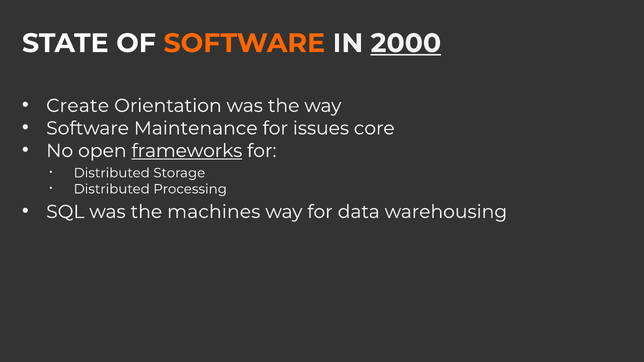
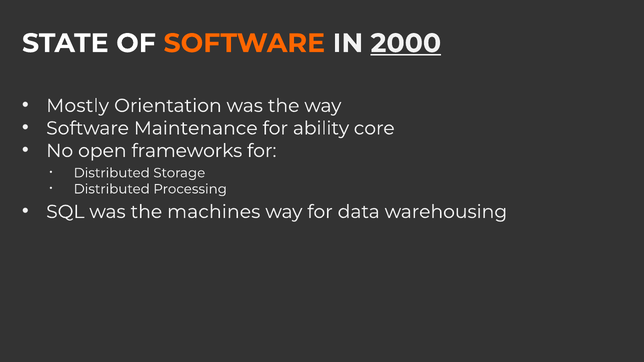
Create: Create -> Mostly
issues: issues -> ability
frameworks underline: present -> none
